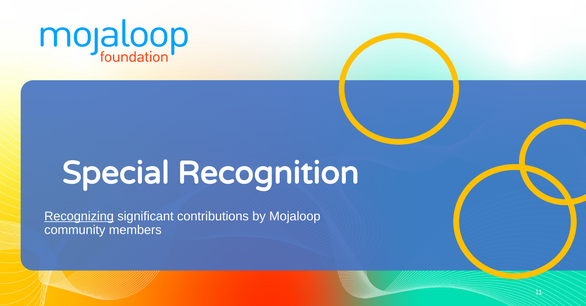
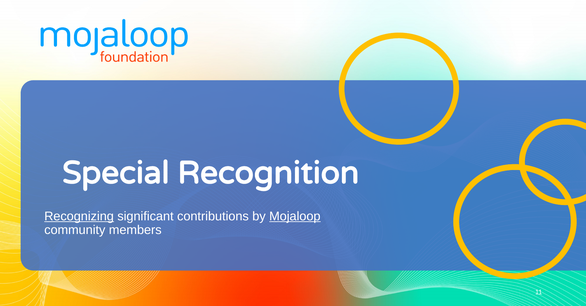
Mojaloop underline: none -> present
